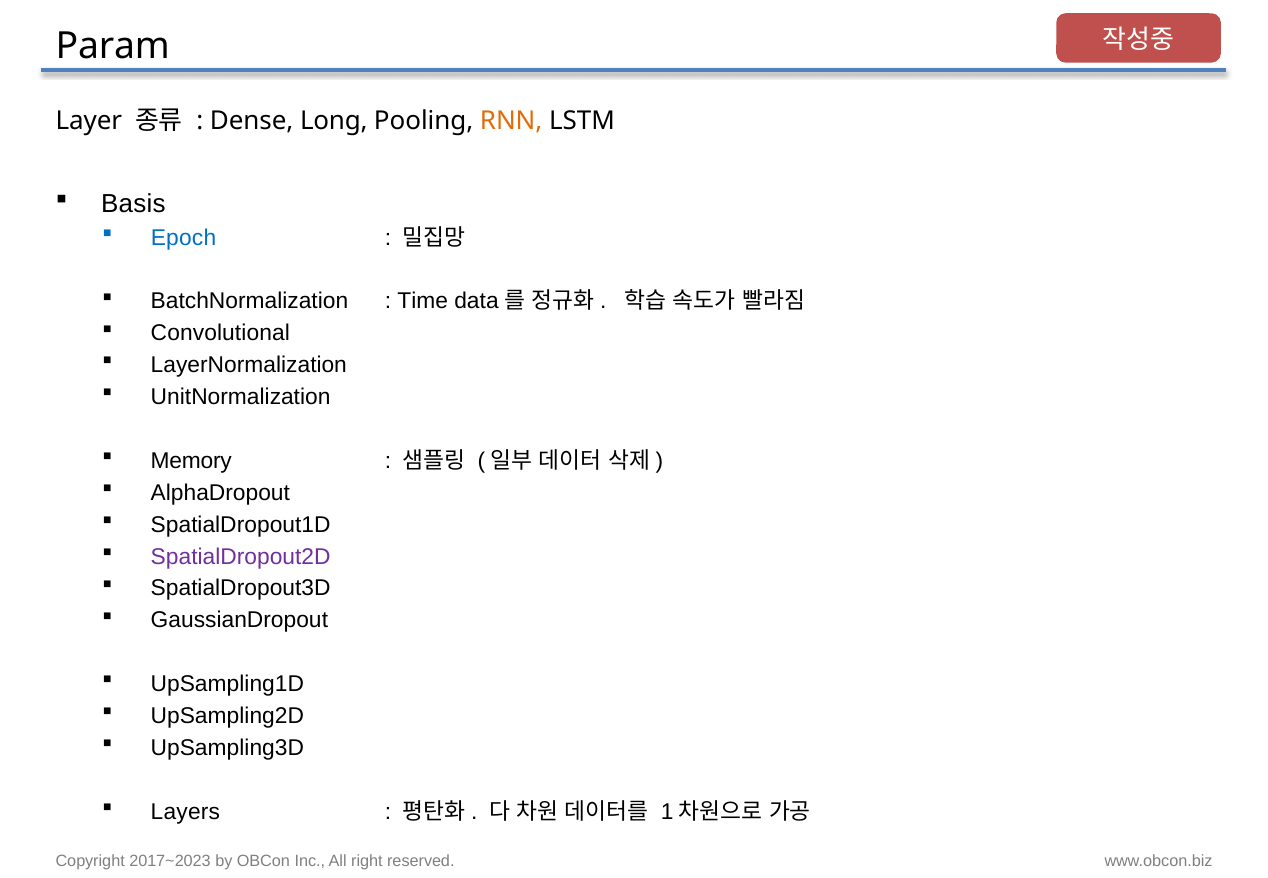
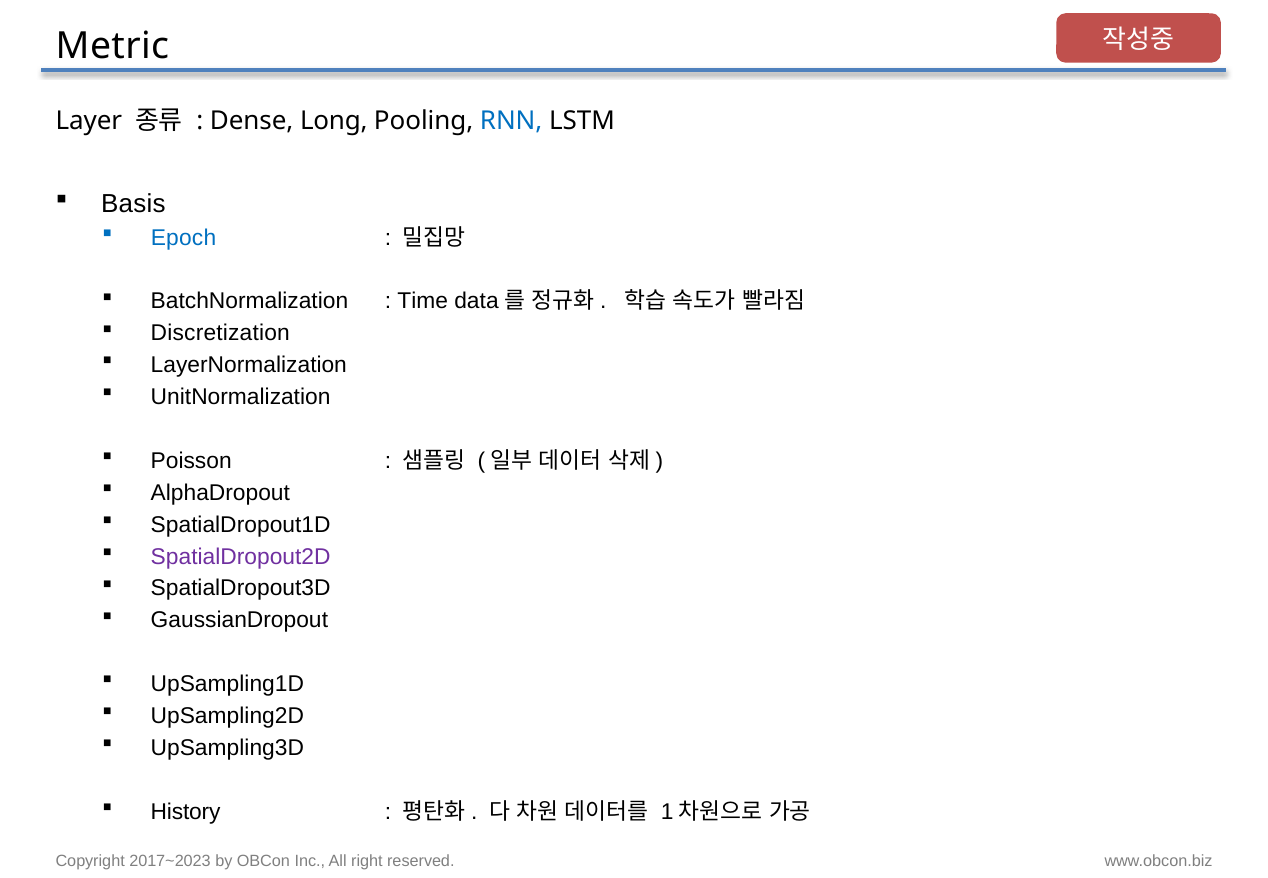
Param: Param -> Metric
RNN colour: orange -> blue
Convolutional: Convolutional -> Discretization
Memory: Memory -> Poisson
Layers: Layers -> History
